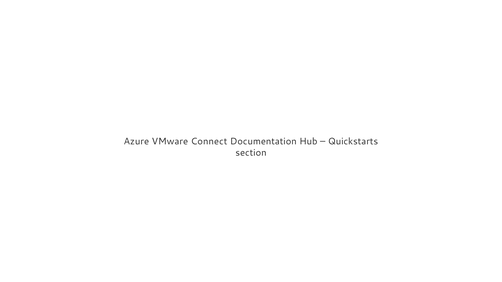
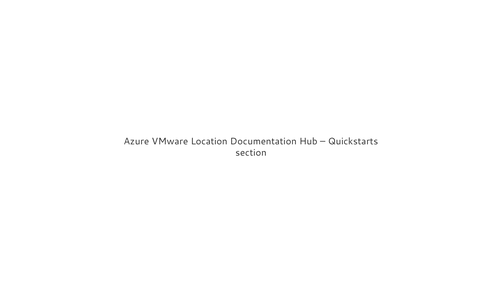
Connect: Connect -> Location
